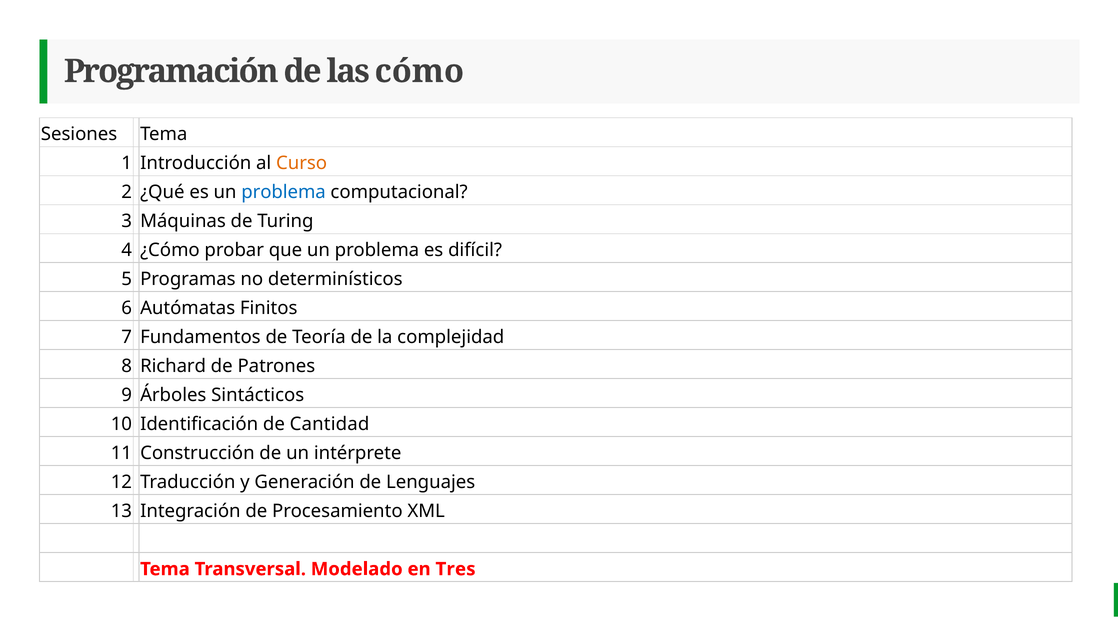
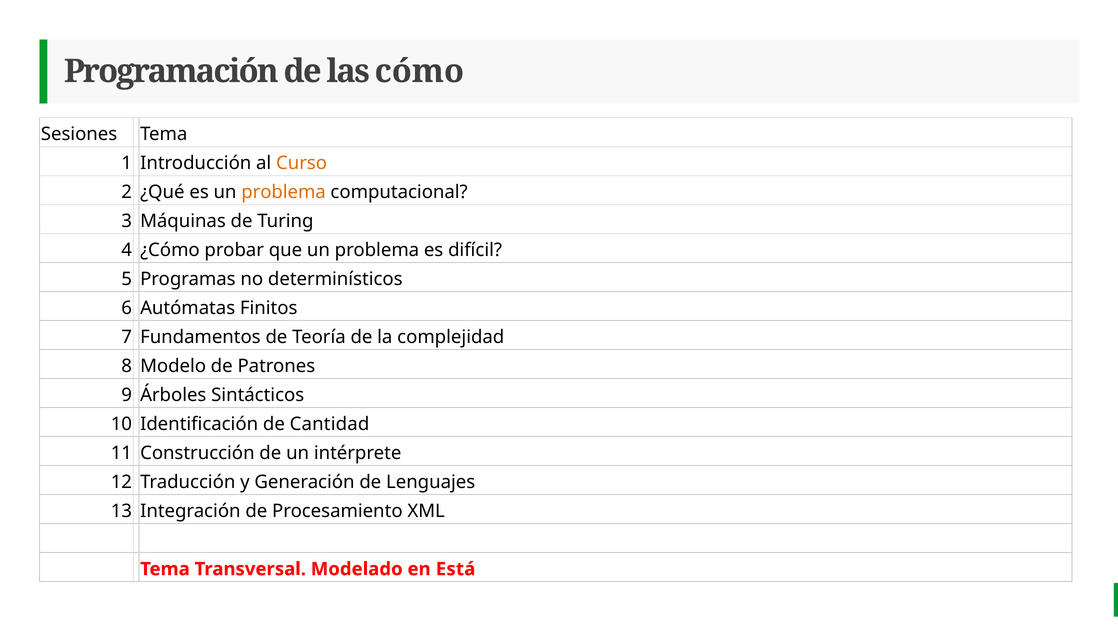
problema at (284, 192) colour: blue -> orange
Richard: Richard -> Modelo
Tres: Tres -> Está
